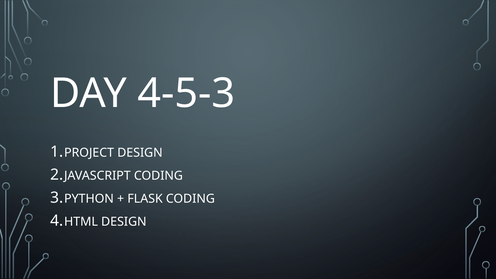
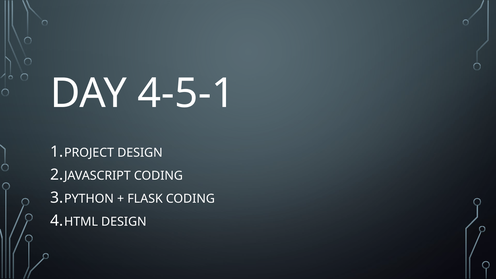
4-5-3: 4-5-3 -> 4-5-1
